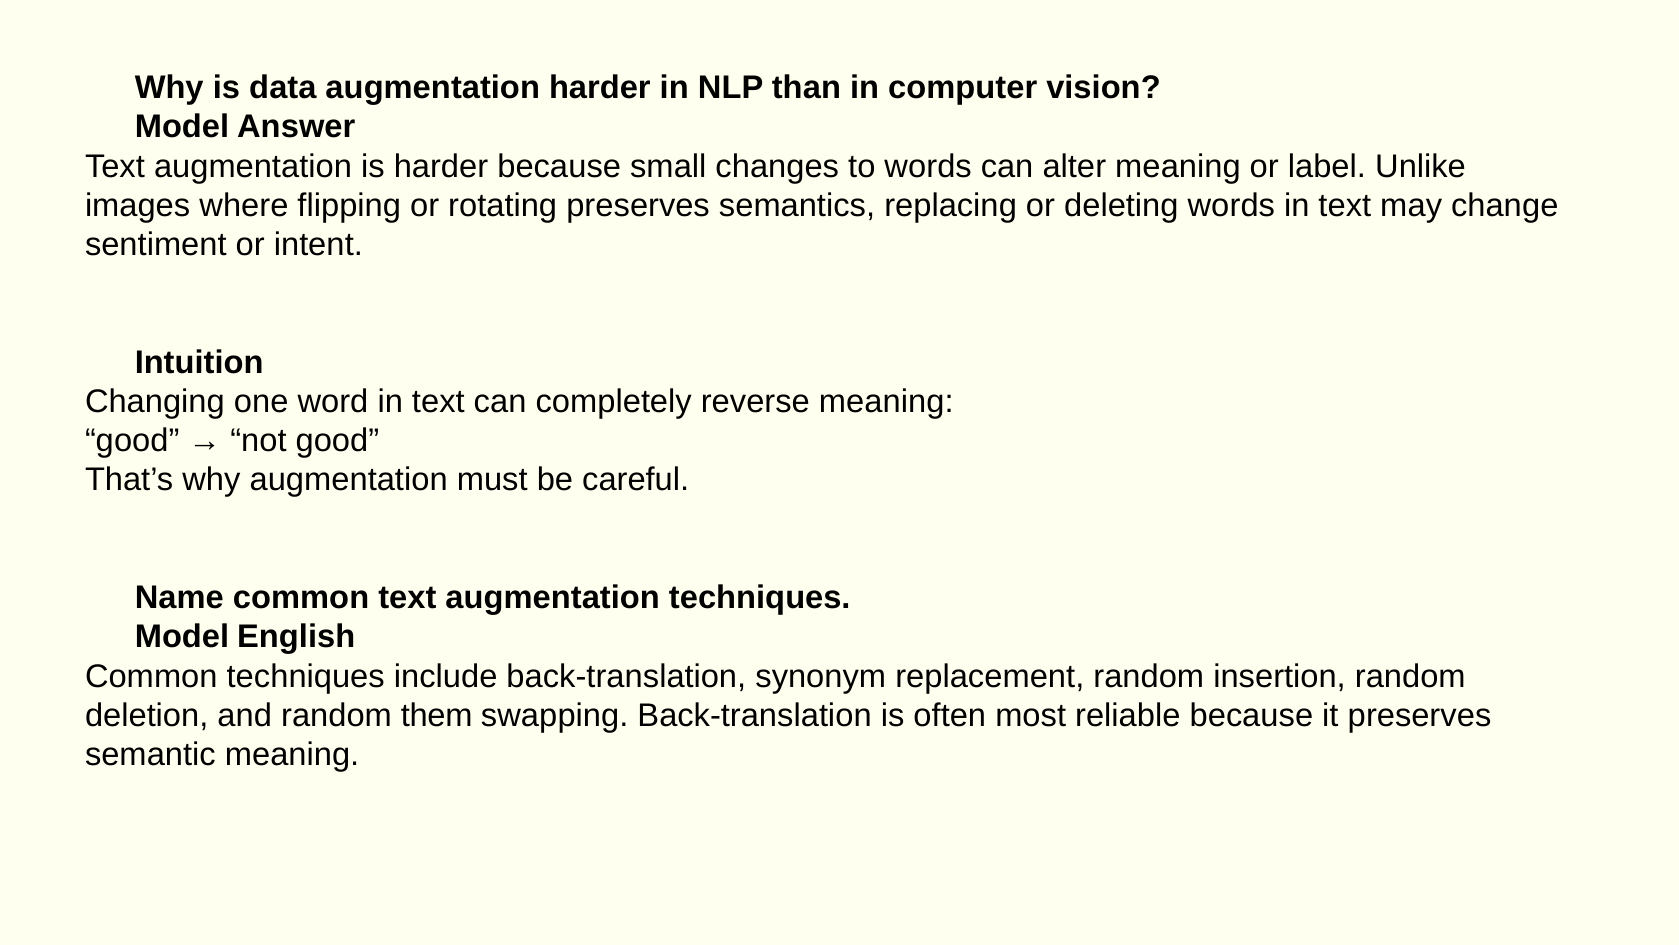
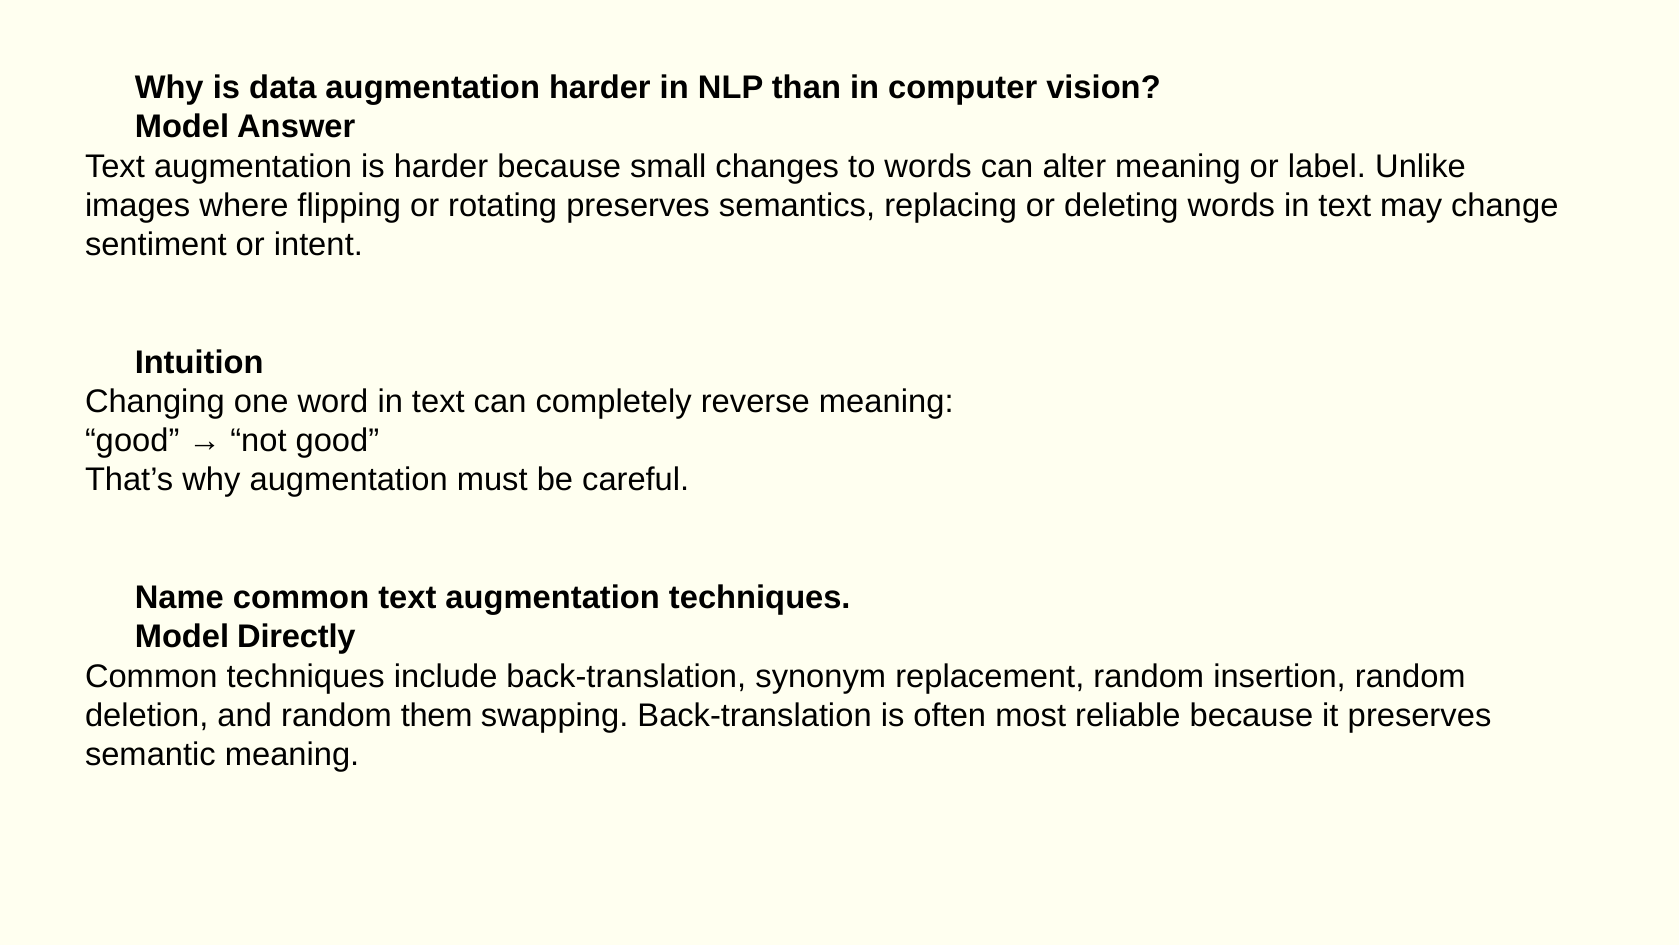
English: English -> Directly
